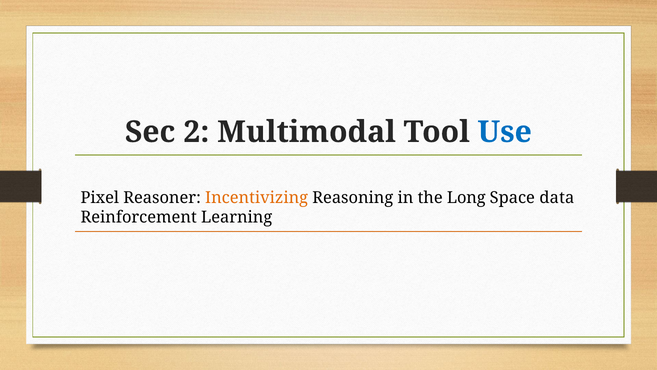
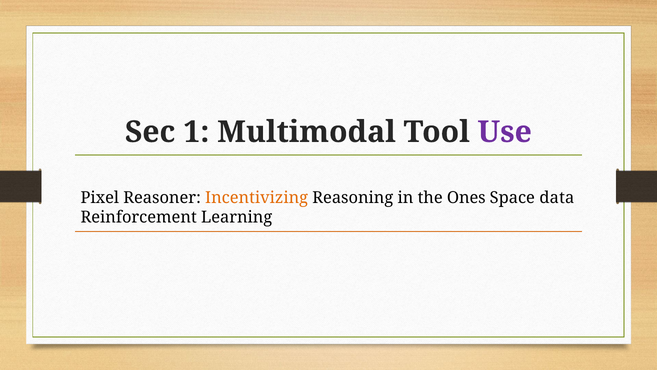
2: 2 -> 1
Use colour: blue -> purple
Long: Long -> Ones
